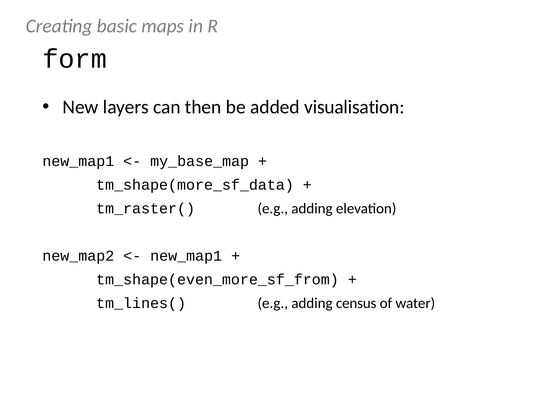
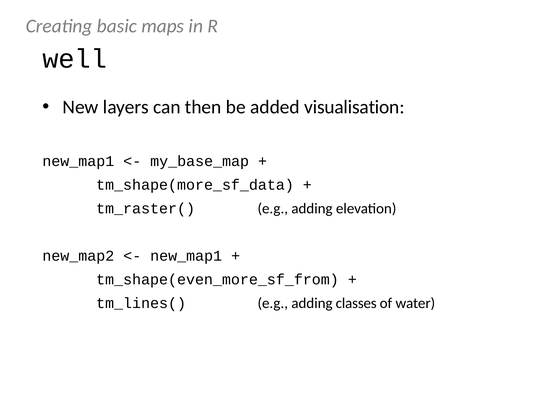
form: form -> well
census: census -> classes
